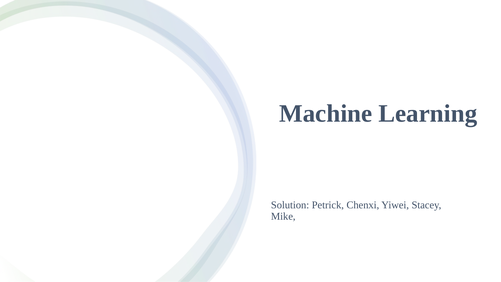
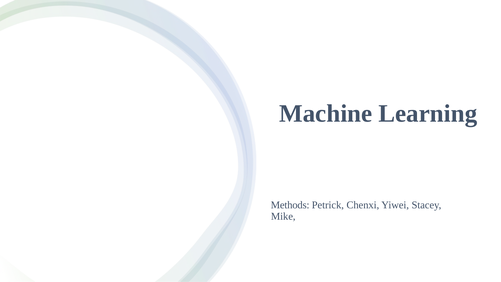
Solution: Solution -> Methods
